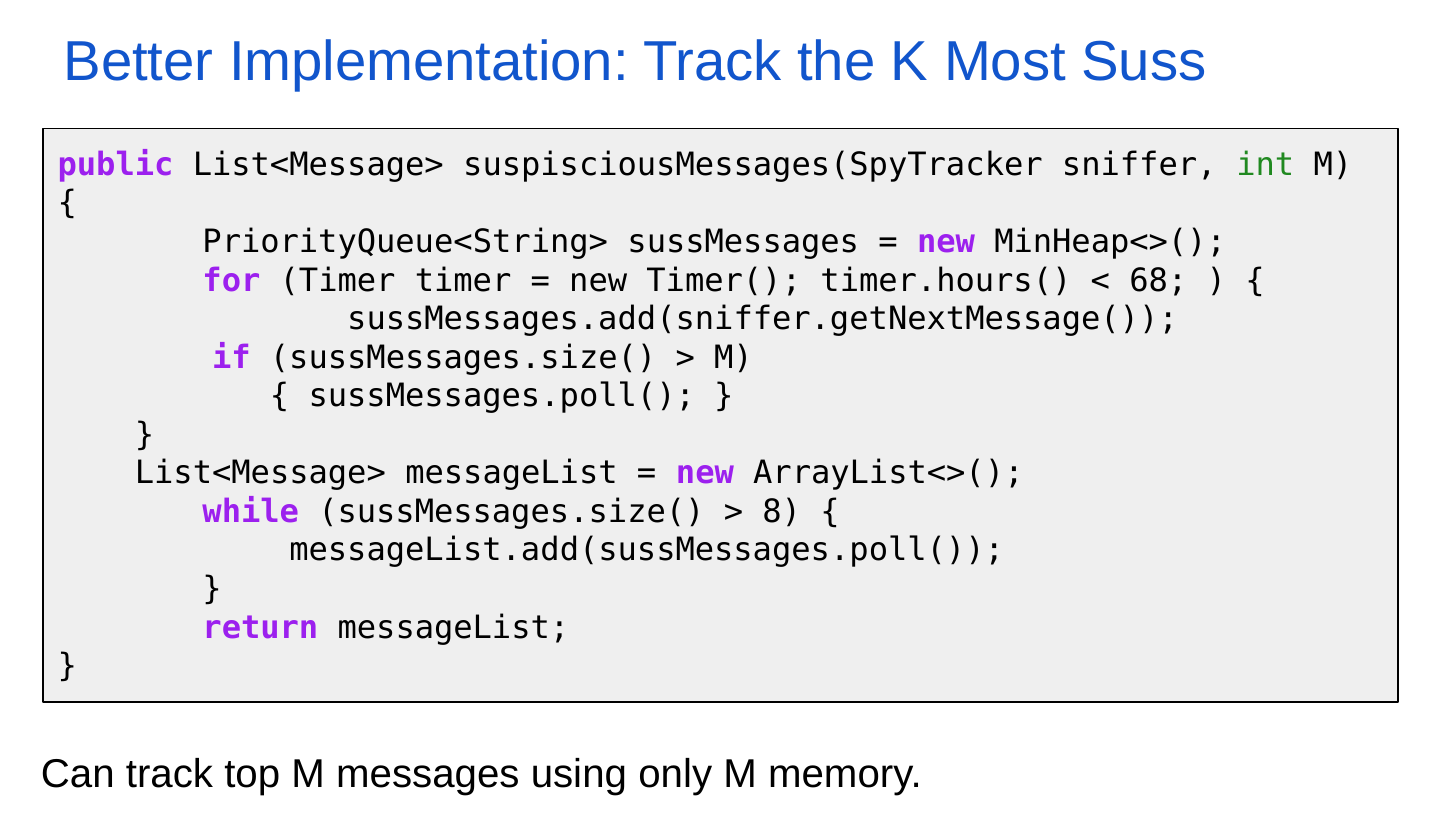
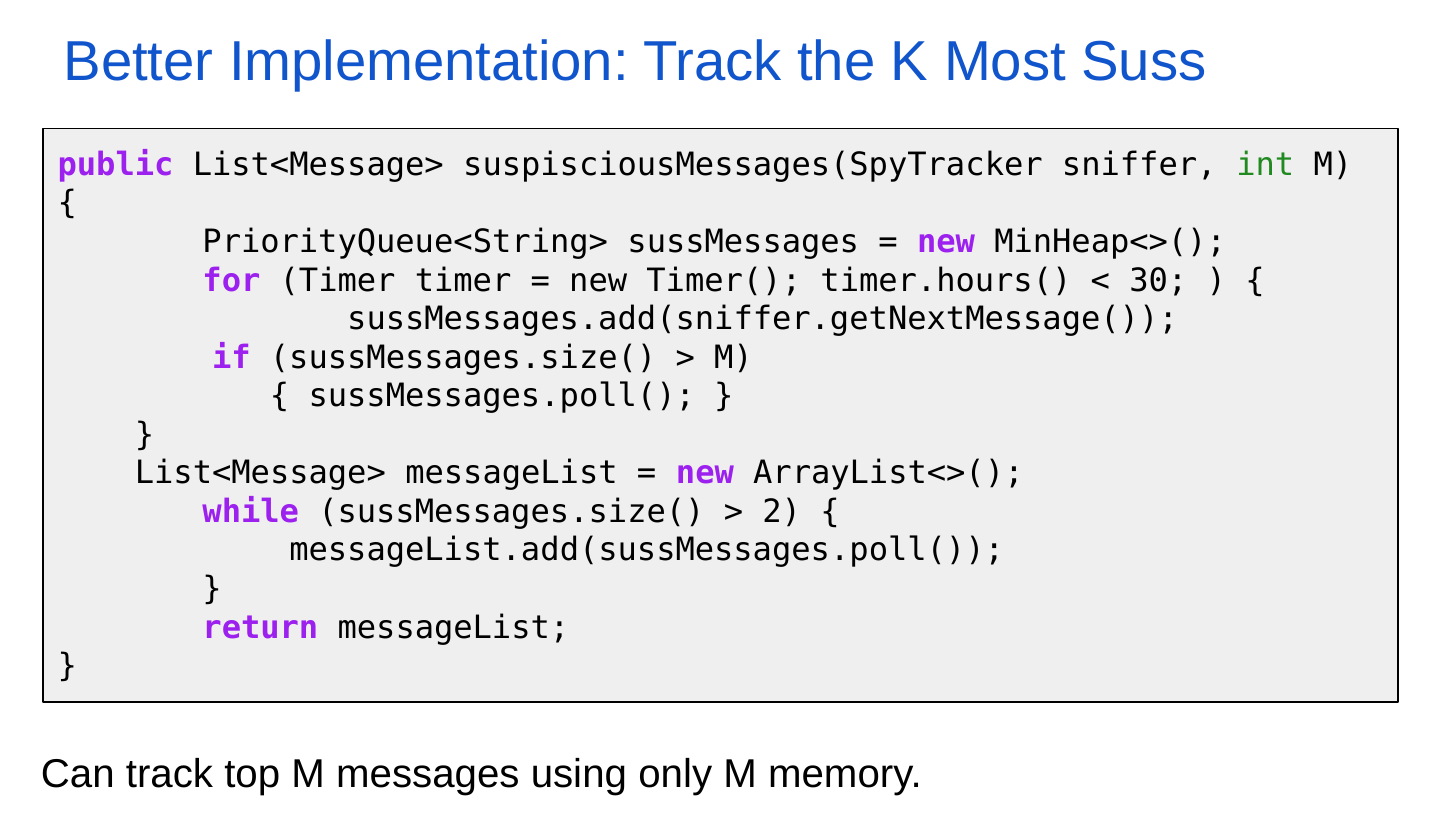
68: 68 -> 30
8: 8 -> 2
